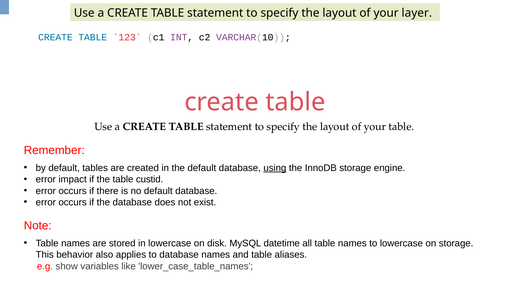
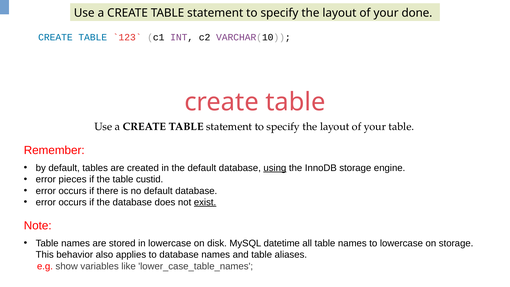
layer: layer -> done
impact: impact -> pieces
exist underline: none -> present
